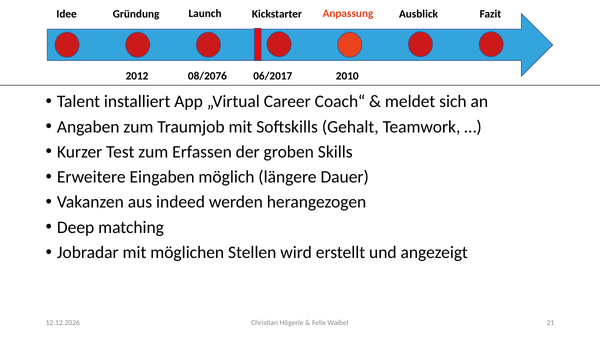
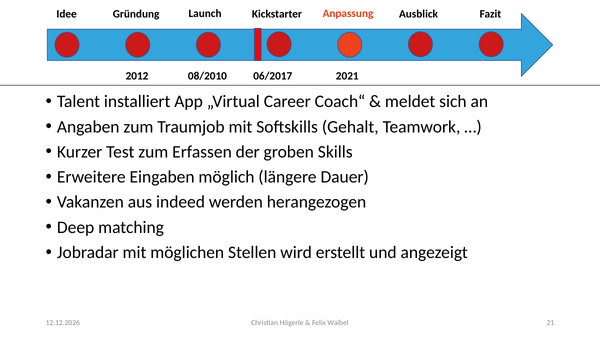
2010: 2010 -> 2021
08/2076: 08/2076 -> 08/2010
